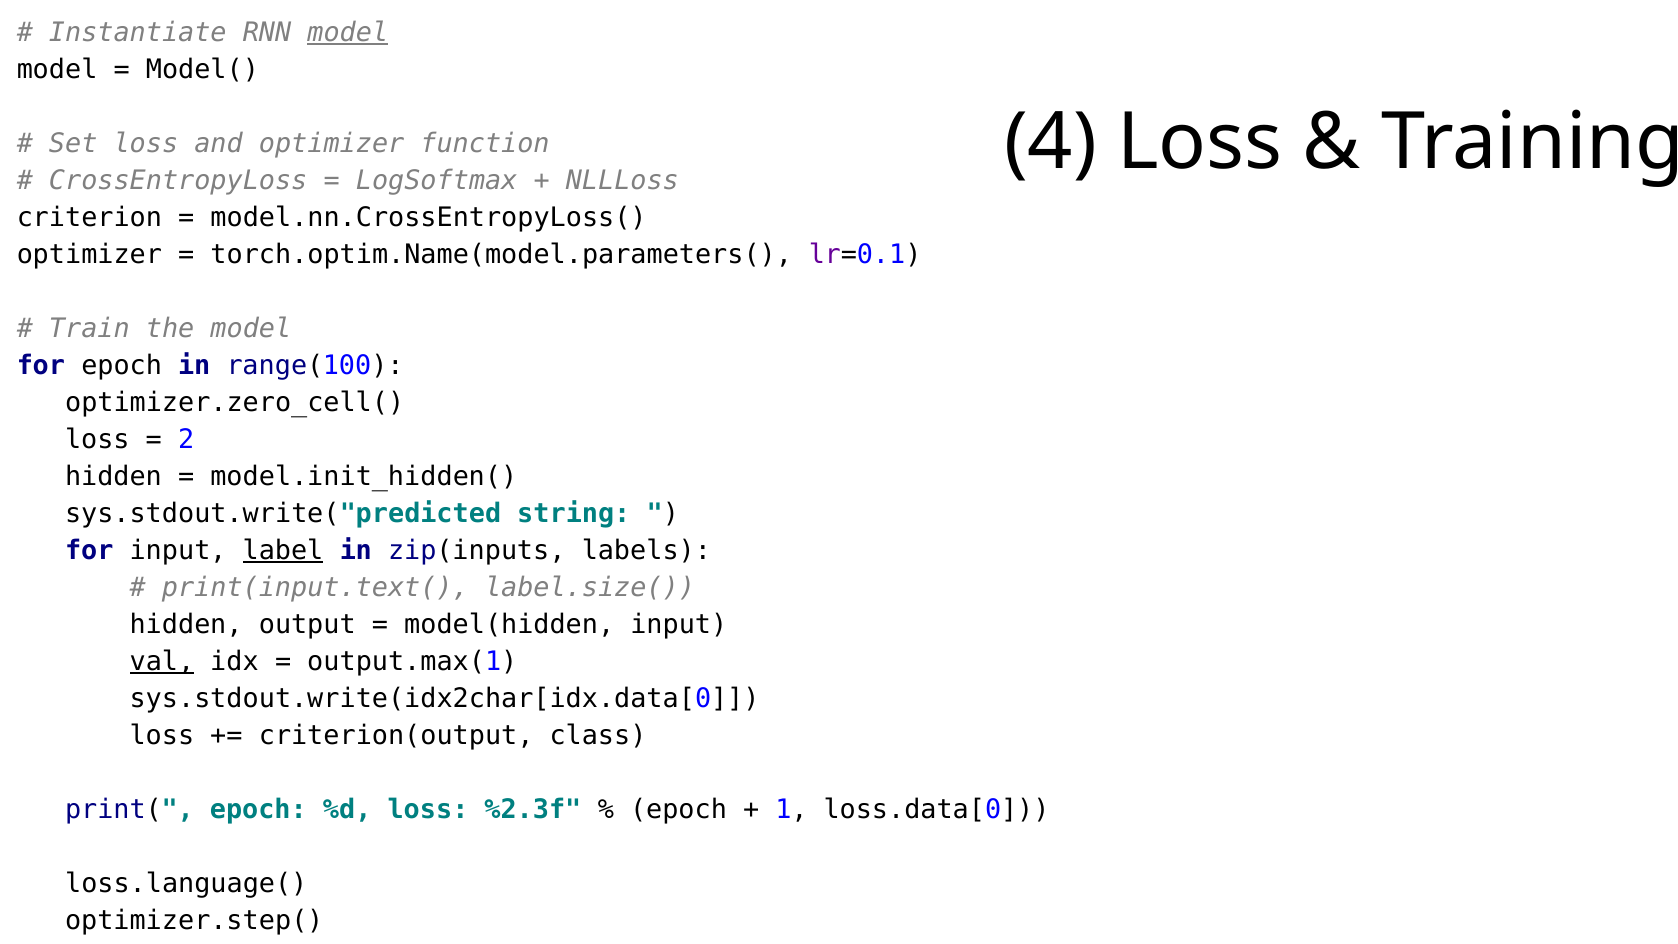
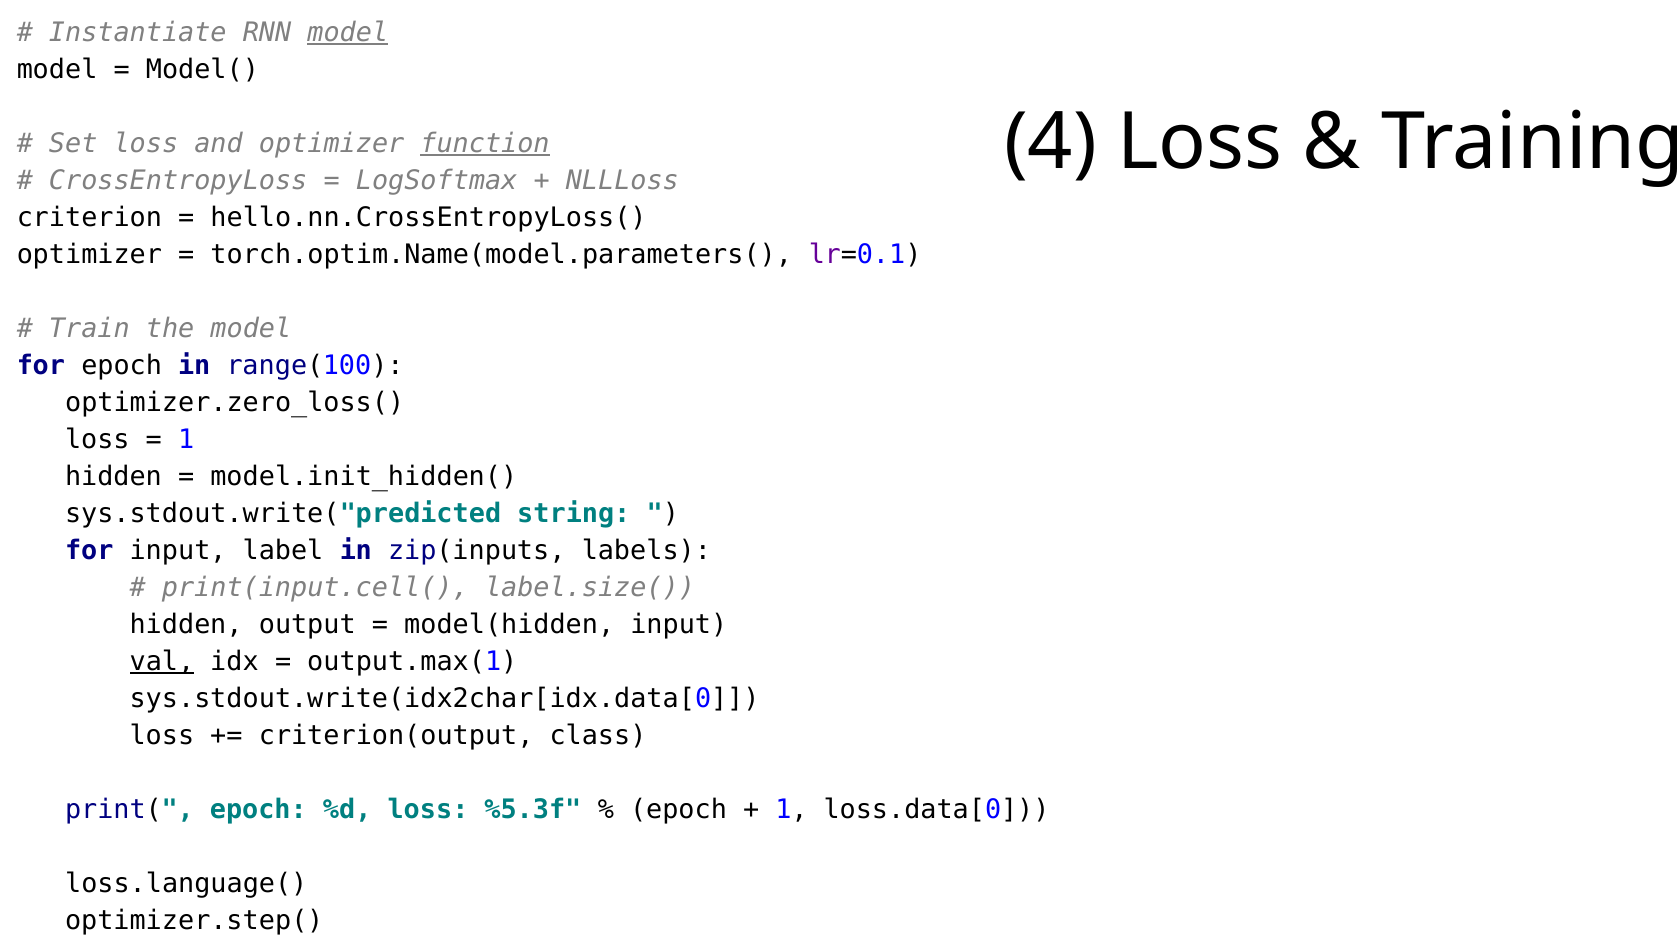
function underline: none -> present
model.nn.CrossEntropyLoss(: model.nn.CrossEntropyLoss( -> hello.nn.CrossEntropyLoss(
optimizer.zero_cell(: optimizer.zero_cell( -> optimizer.zero_loss(
2 at (186, 439): 2 -> 1
label underline: present -> none
print(input.text(: print(input.text( -> print(input.cell(
%2.3f: %2.3f -> %5.3f
